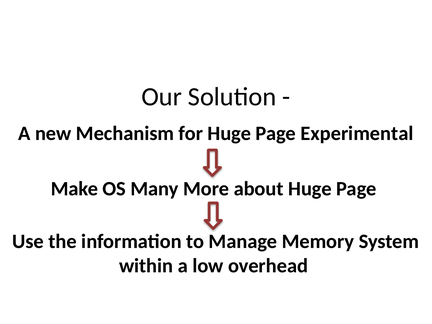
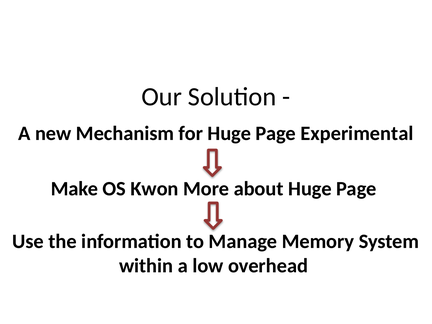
Many: Many -> Kwon
